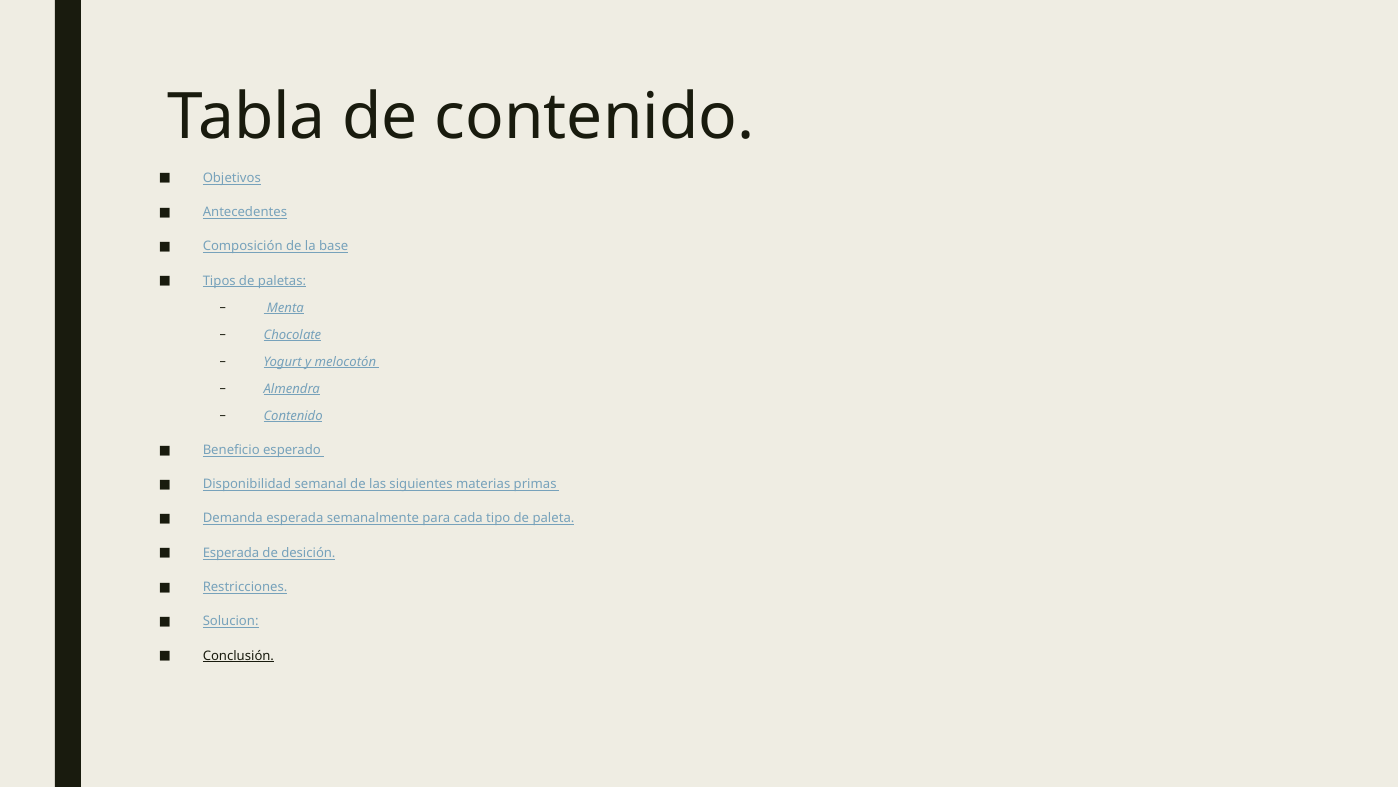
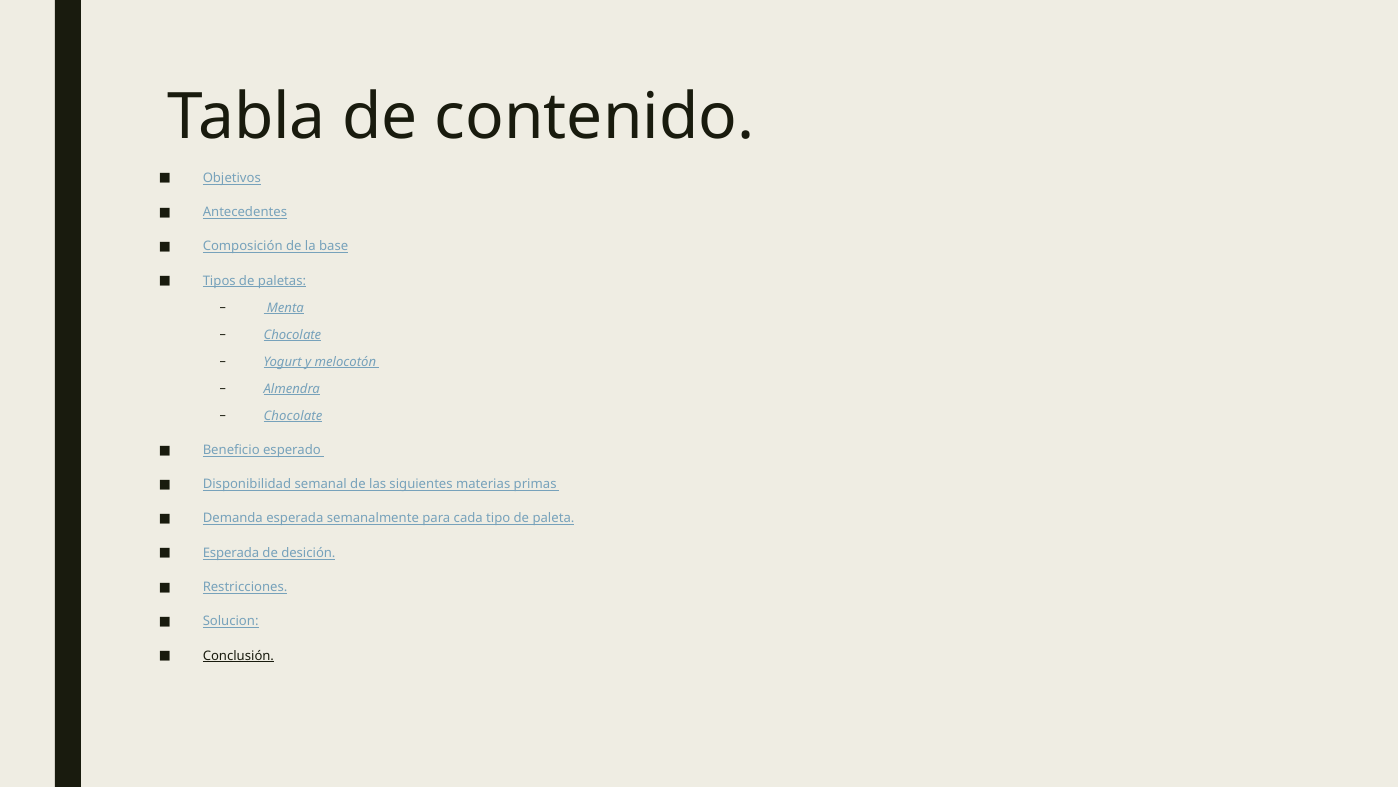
Contenido at (293, 415): Contenido -> Chocolate
